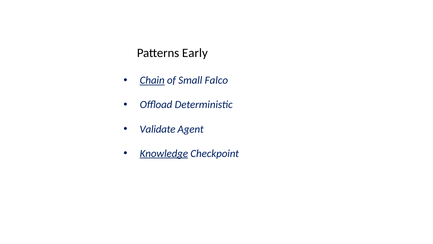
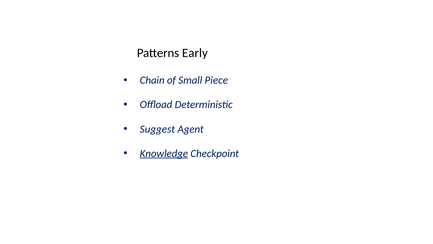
Chain underline: present -> none
Falco: Falco -> Piece
Validate: Validate -> Suggest
